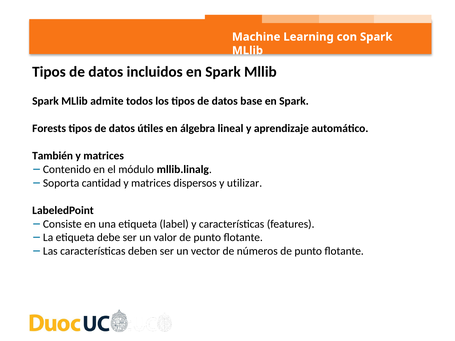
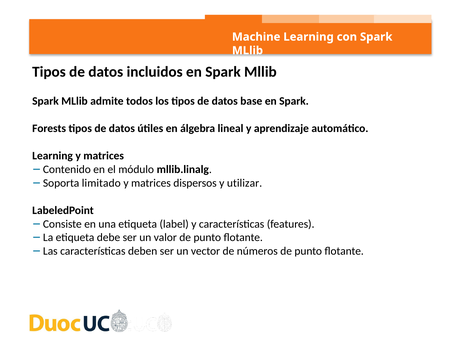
También at (53, 156): También -> Learning
cantidad: cantidad -> limitado
